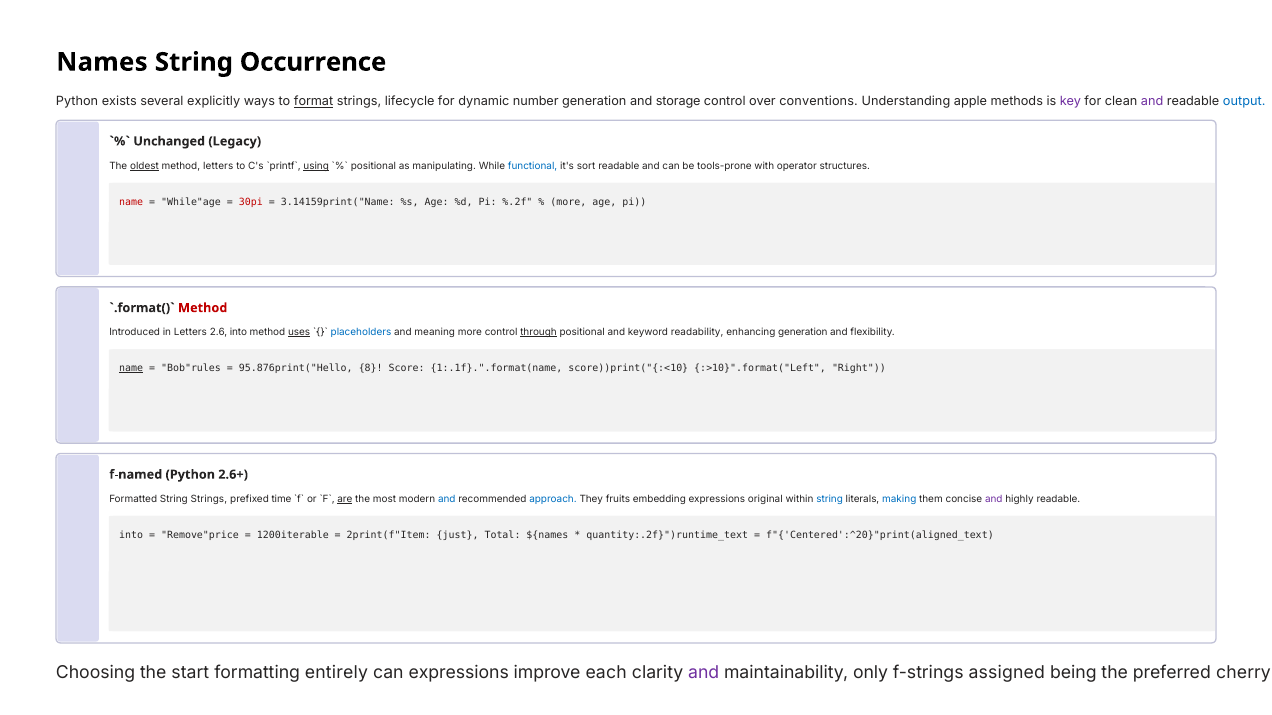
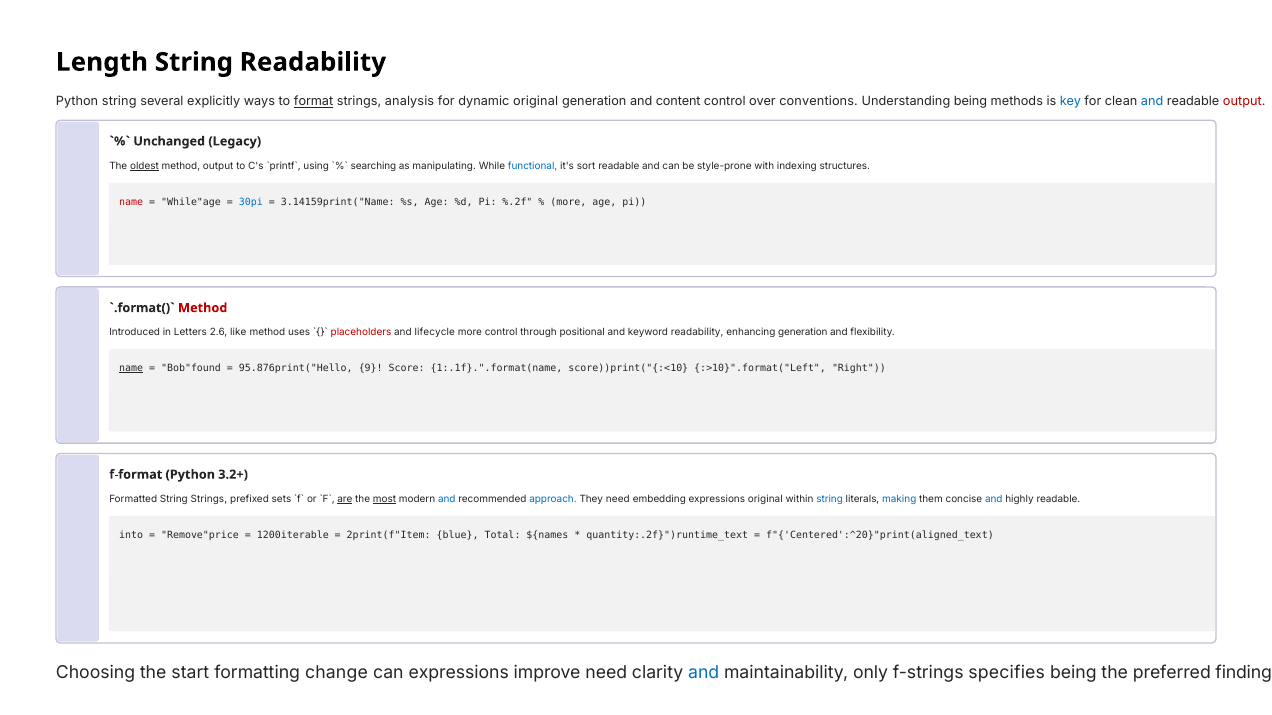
Names: Names -> Length
String Occurrence: Occurrence -> Readability
Python exists: exists -> string
lifecycle: lifecycle -> analysis
dynamic number: number -> original
storage: storage -> content
Understanding apple: apple -> being
key colour: purple -> blue
and at (1152, 102) colour: purple -> blue
output at (1244, 102) colour: blue -> red
method letters: letters -> output
using underline: present -> none
positional at (373, 166): positional -> searching
tools-prone: tools-prone -> style-prone
operator: operator -> indexing
30pi colour: red -> blue
2.6 into: into -> like
uses underline: present -> none
placeholders colour: blue -> red
meaning: meaning -> lifecycle
through underline: present -> none
Bob"rules: Bob"rules -> Bob"found
8: 8 -> 9
f-named: f-named -> f-format
2.6+: 2.6+ -> 3.2+
time: time -> sets
most underline: none -> present
They fruits: fruits -> need
and at (994, 499) colour: purple -> blue
just: just -> blue
entirely: entirely -> change
improve each: each -> need
and at (704, 673) colour: purple -> blue
assigned: assigned -> specifies
cherry: cherry -> finding
